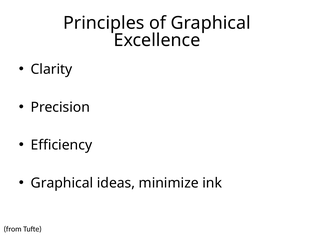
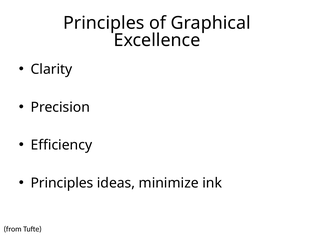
Graphical at (62, 183): Graphical -> Principles
